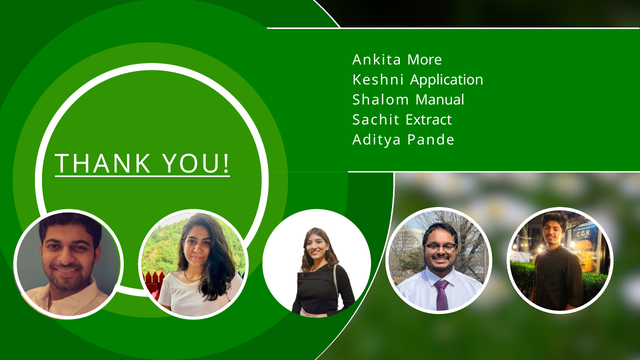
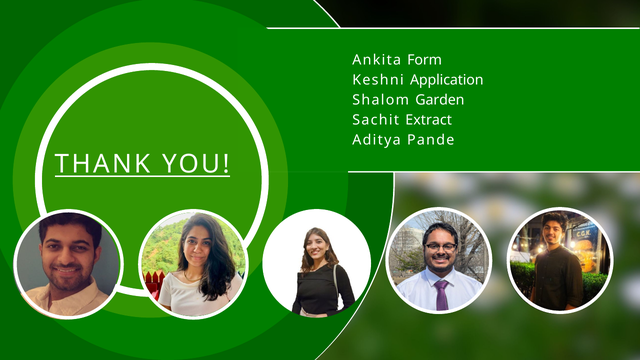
More: More -> Form
Manual: Manual -> Garden
